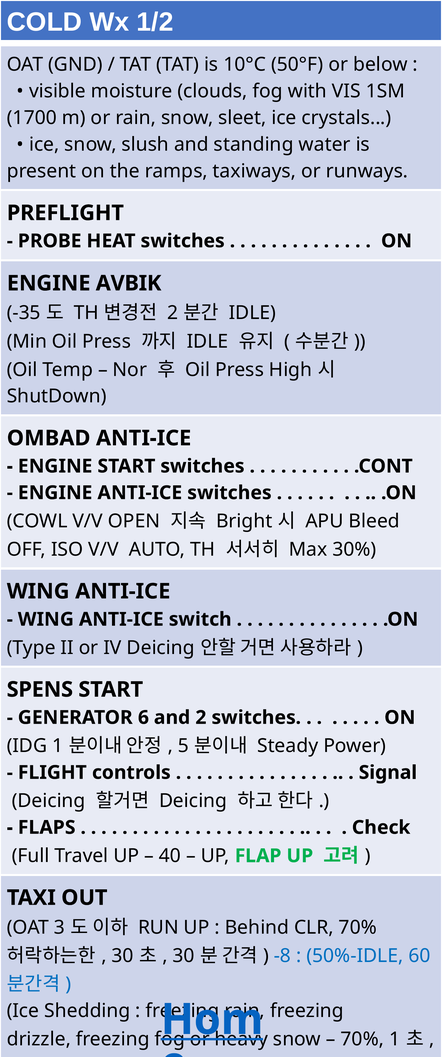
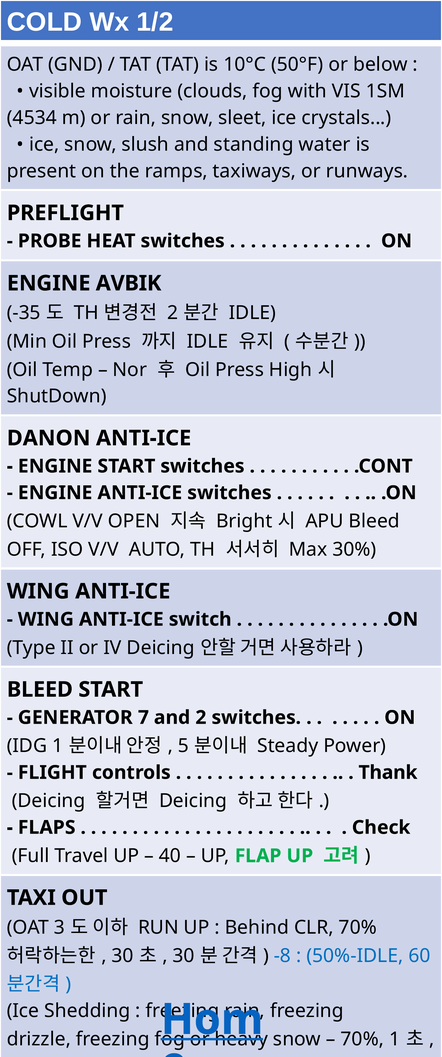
1700: 1700 -> 4534
OMBAD: OMBAD -> DANON
SPENS at (40, 690): SPENS -> BLEED
6: 6 -> 7
Signal: Signal -> Thank
